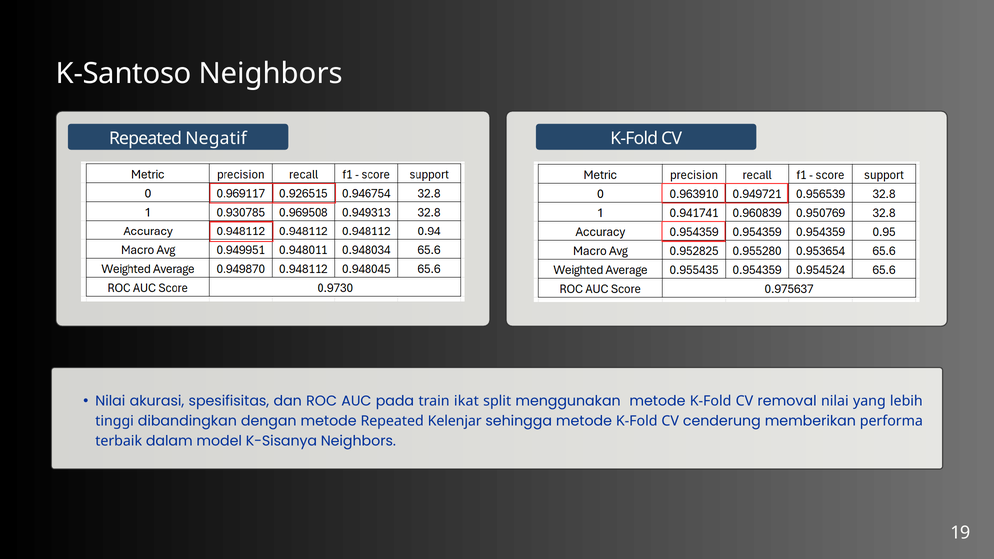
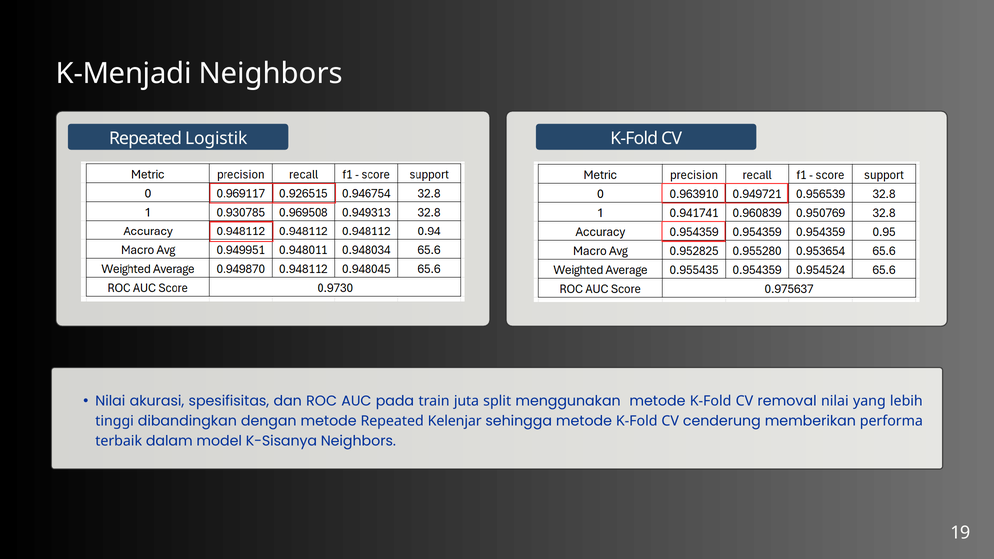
K-Santoso: K-Santoso -> K-Menjadi
Negatif: Negatif -> Logistik
ikat: ikat -> juta
